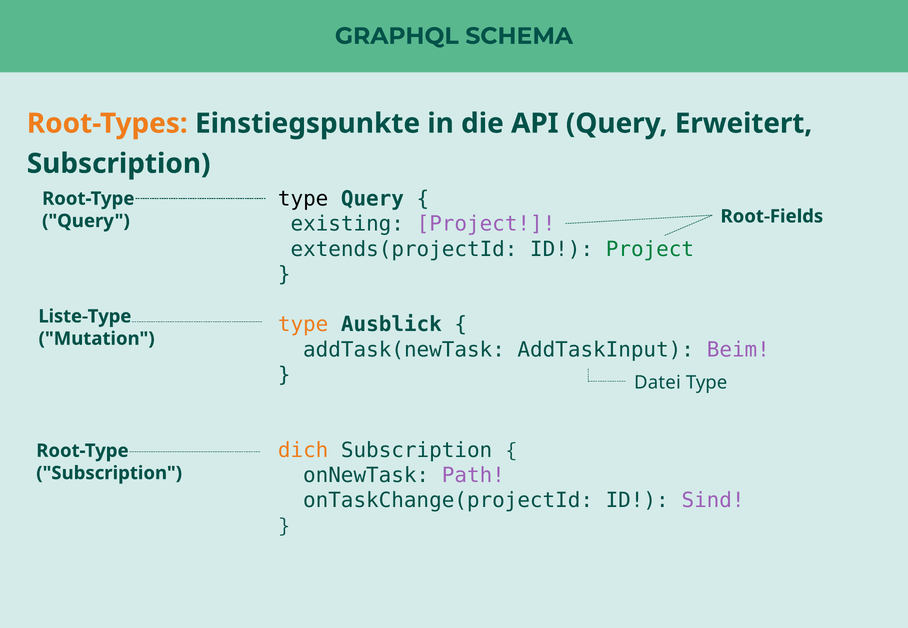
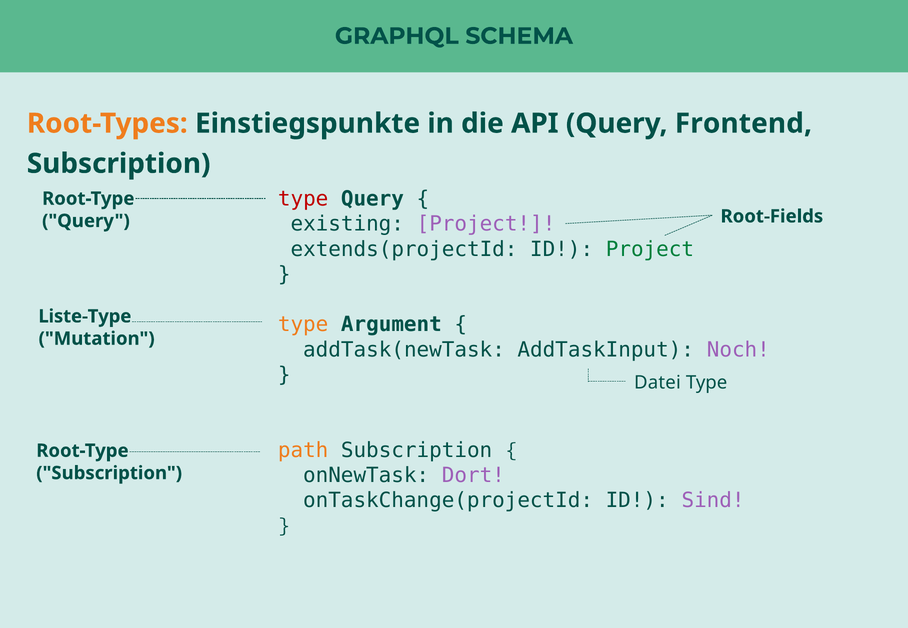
Erweitert: Erweitert -> Frontend
type at (303, 199) colour: black -> red
Ausblick: Ausblick -> Argument
Beim: Beim -> Noch
dich: dich -> path
Path: Path -> Dort
